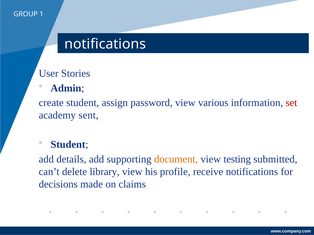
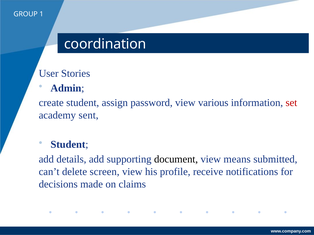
notifications at (105, 44): notifications -> coordination
document colour: orange -> black
testing: testing -> means
library: library -> screen
